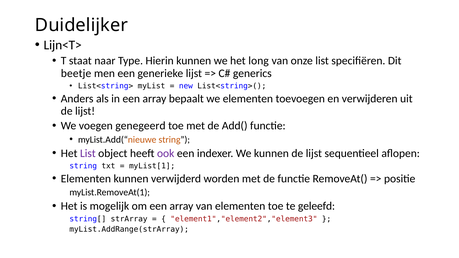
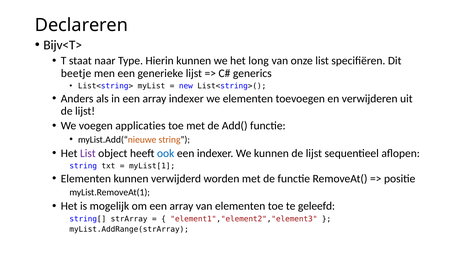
Duidelijker: Duidelijker -> Declareren
Lijn<T>: Lijn<T> -> Bijv<T>
array bepaalt: bepaalt -> indexer
genegeerd: genegeerd -> applicaties
ook colour: purple -> blue
